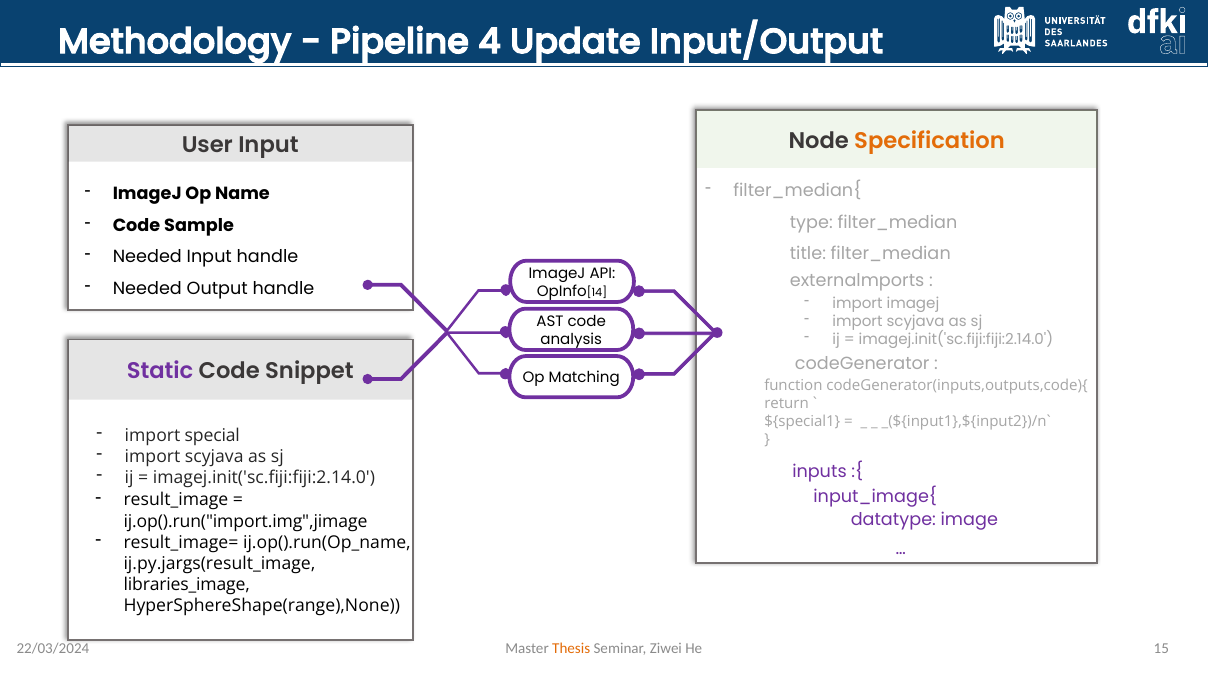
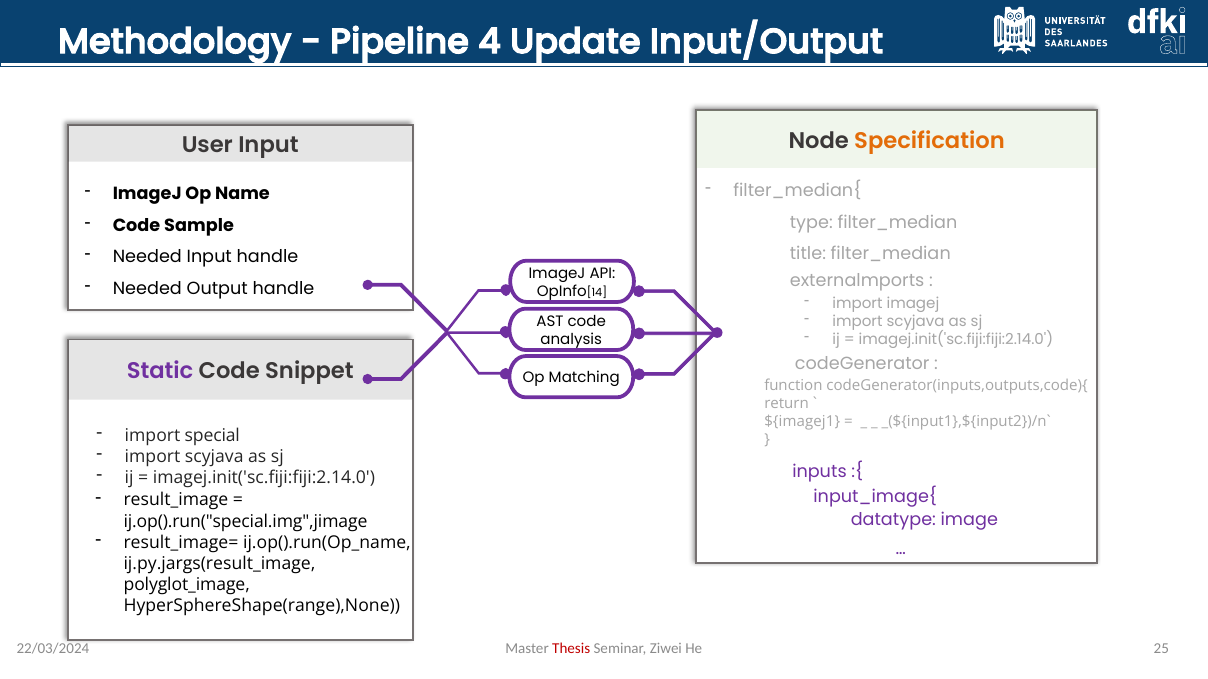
${special1: ${special1 -> ${imagej1
ij.op().run("import.img",jimage: ij.op().run("import.img",jimage -> ij.op().run("special.img",jimage
libraries_image: libraries_image -> polyglot_image
Thesis colour: orange -> red
15: 15 -> 25
